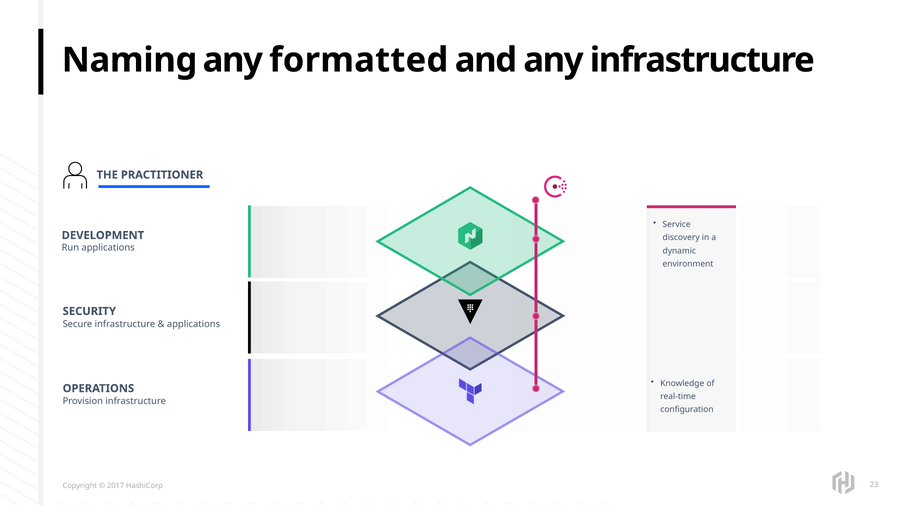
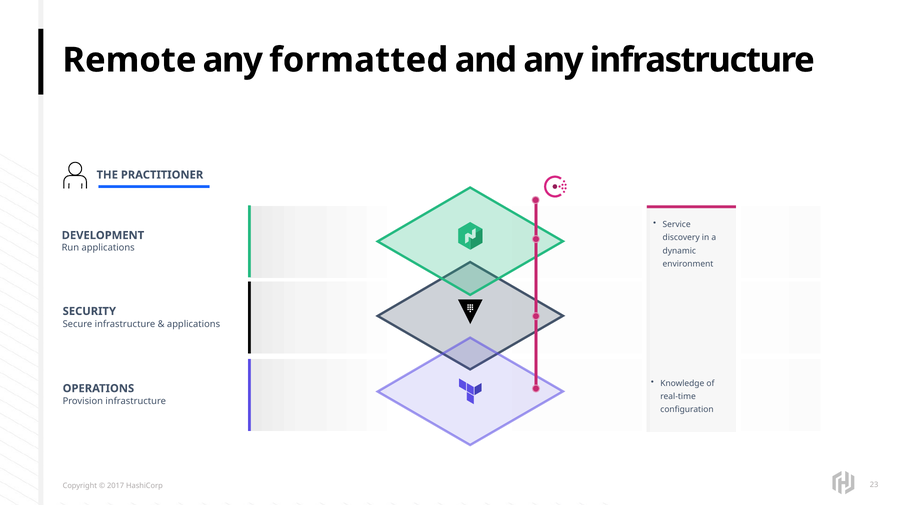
Naming: Naming -> Remote
